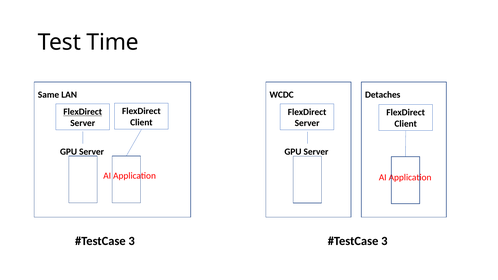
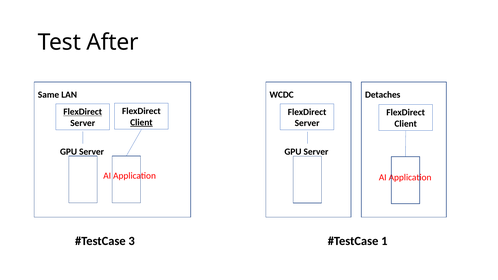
Time: Time -> After
Client at (141, 122) underline: none -> present
3 at (384, 241): 3 -> 1
